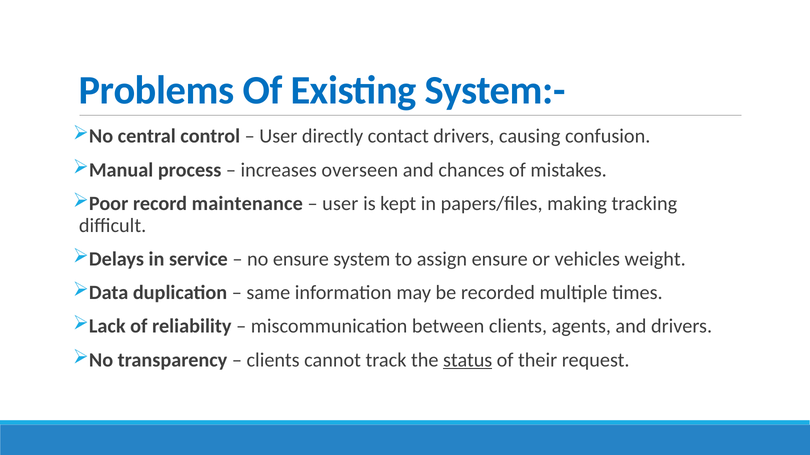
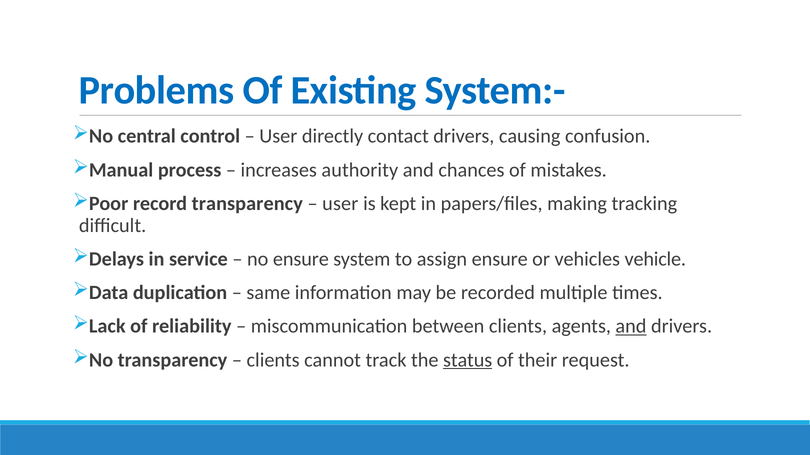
overseen: overseen -> authority
record maintenance: maintenance -> transparency
weight: weight -> vehicle
and at (631, 327) underline: none -> present
